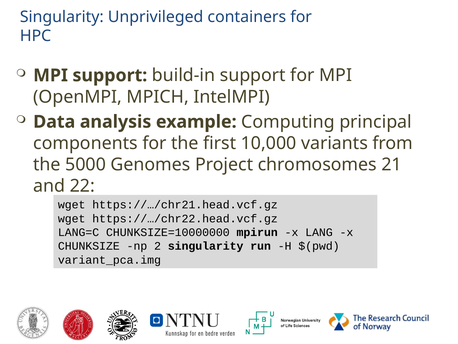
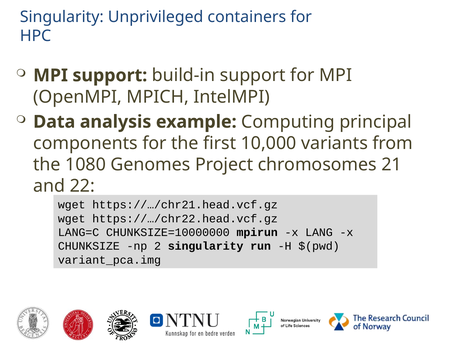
5000: 5000 -> 1080
